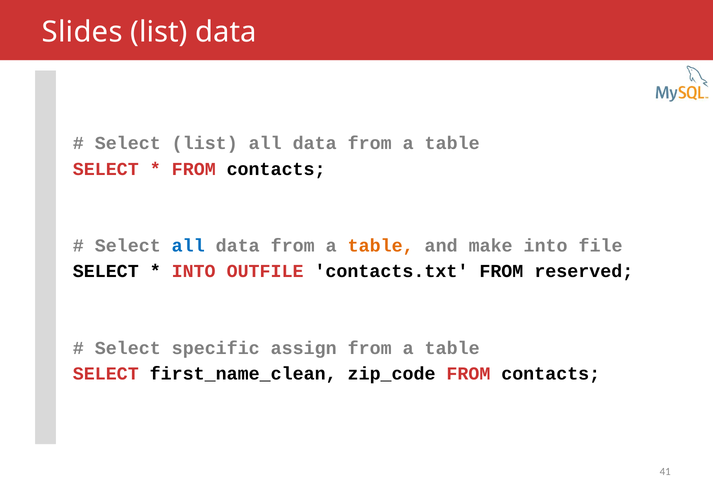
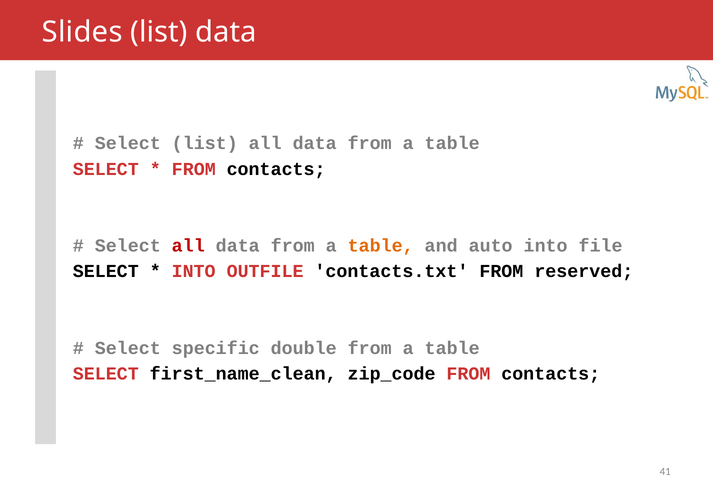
all at (188, 246) colour: blue -> red
make: make -> auto
assign: assign -> double
